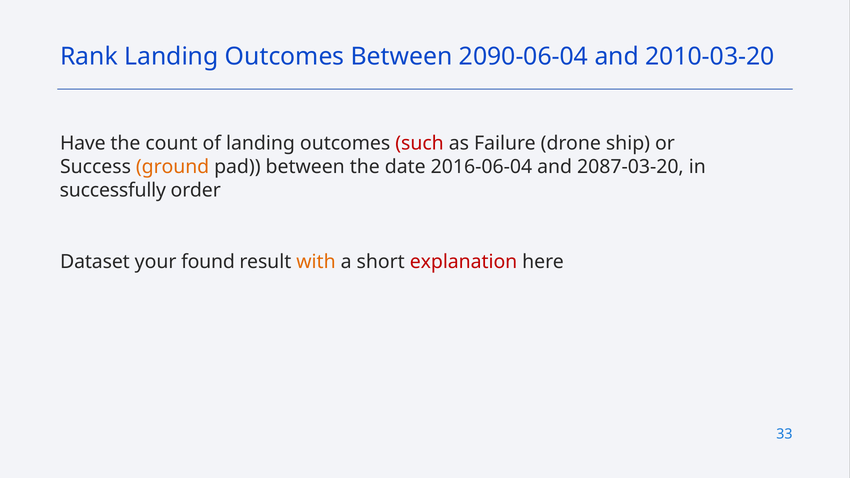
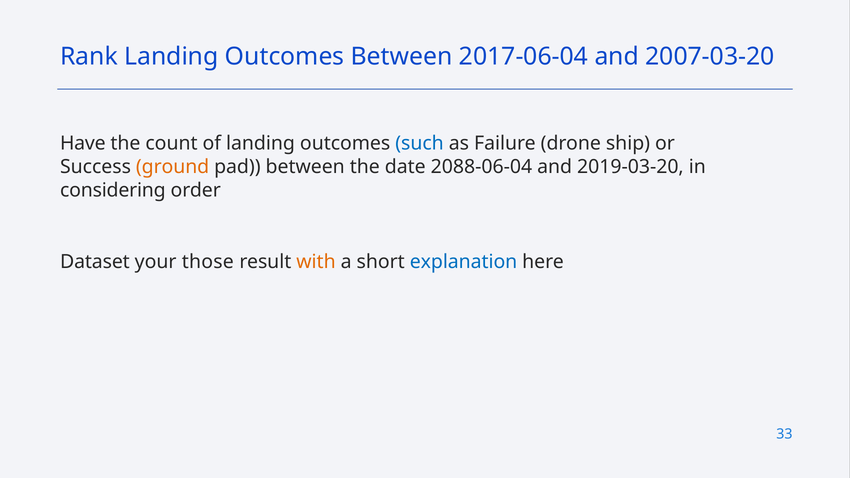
2090-06-04: 2090-06-04 -> 2017-06-04
2010-03-20: 2010-03-20 -> 2007-03-20
such colour: red -> blue
2016-06-04: 2016-06-04 -> 2088-06-04
2087-03-20: 2087-03-20 -> 2019-03-20
successfully: successfully -> considering
found: found -> those
explanation colour: red -> blue
